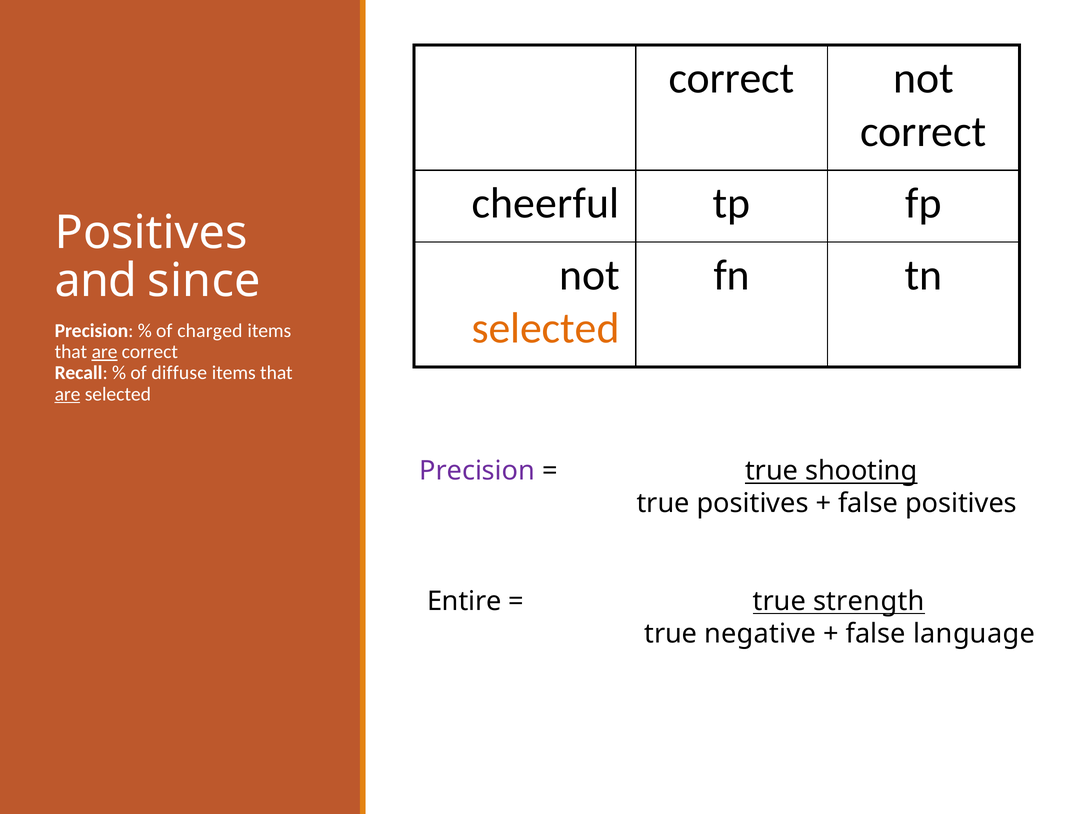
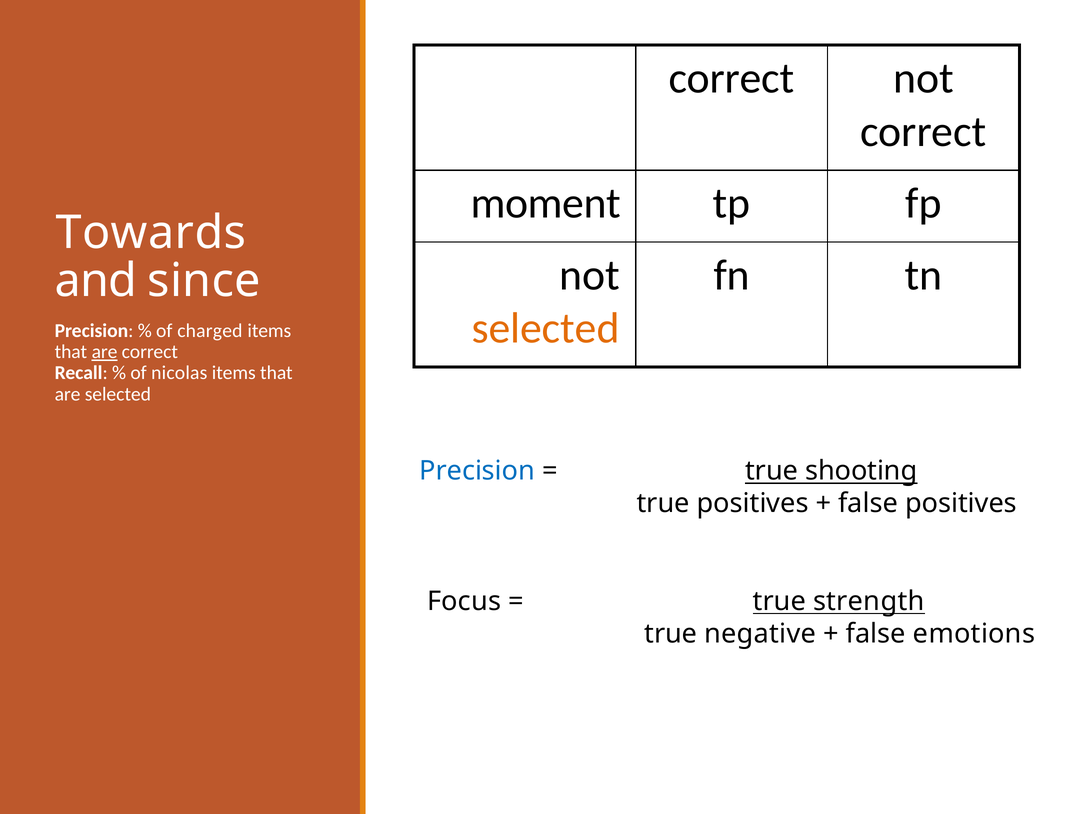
cheerful: cheerful -> moment
Positives at (151, 233): Positives -> Towards
diffuse: diffuse -> nicolas
are at (68, 394) underline: present -> none
Precision at (477, 471) colour: purple -> blue
Entire: Entire -> Focus
language: language -> emotions
